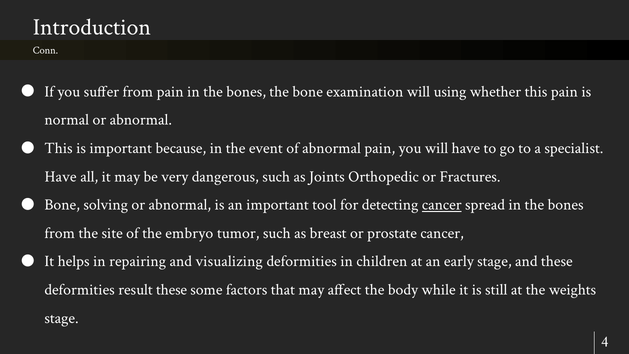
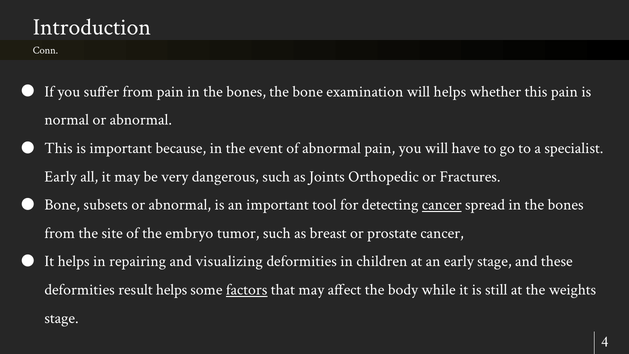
will using: using -> helps
Have at (61, 176): Have -> Early
solving: solving -> subsets
result these: these -> helps
factors underline: none -> present
